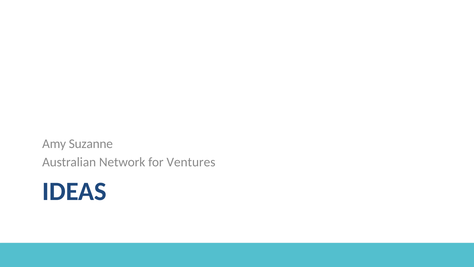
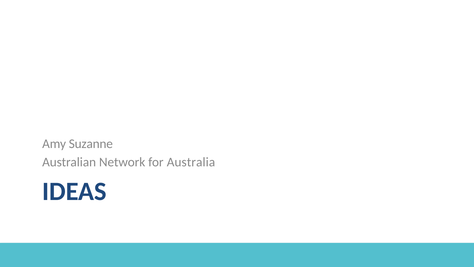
Ventures: Ventures -> Australia
